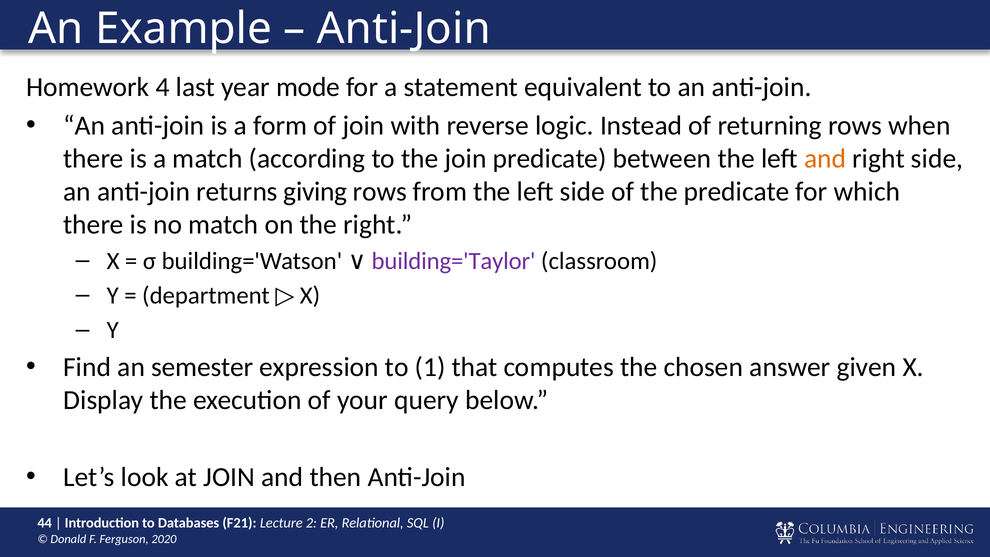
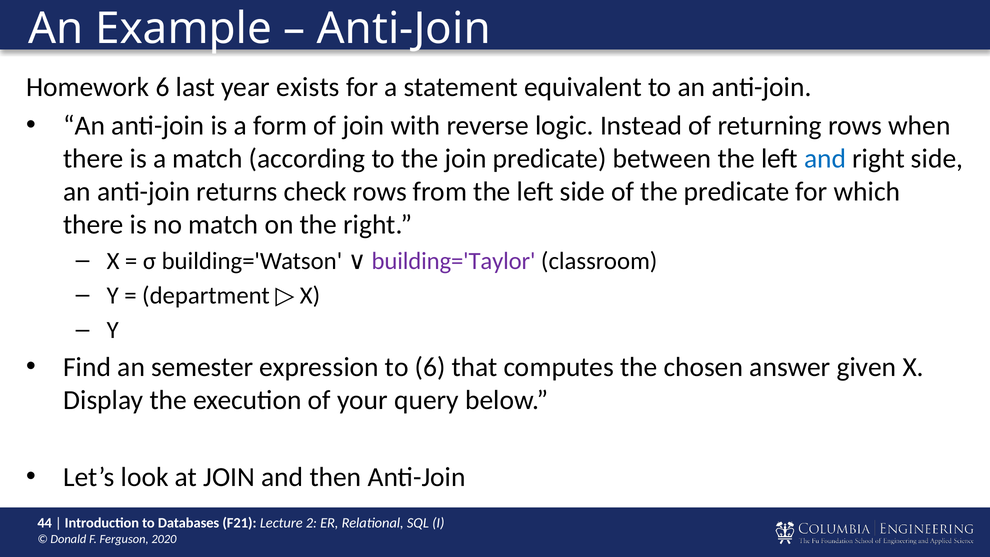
Homework 4: 4 -> 6
mode: mode -> exists
and at (825, 159) colour: orange -> blue
giving: giving -> check
to 1: 1 -> 6
